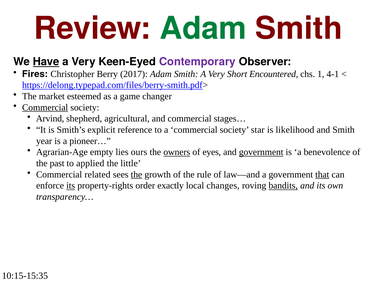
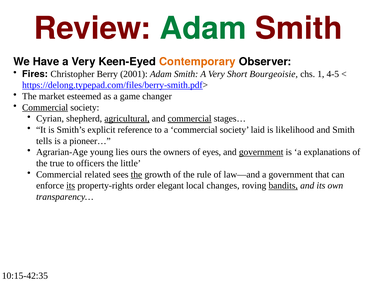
Have underline: present -> none
Contemporary colour: purple -> orange
2017: 2017 -> 2001
Encountered: Encountered -> Bourgeoisie
4-1: 4-1 -> 4-5
Arvind: Arvind -> Cyrian
agricultural underline: none -> present
commercial at (190, 119) underline: none -> present
star: star -> laid
year: year -> tells
empty: empty -> young
owners underline: present -> none
benevolence: benevolence -> explanations
past: past -> true
applied: applied -> officers
that underline: present -> none
exactly: exactly -> elegant
10:15-15:35: 10:15-15:35 -> 10:15-42:35
